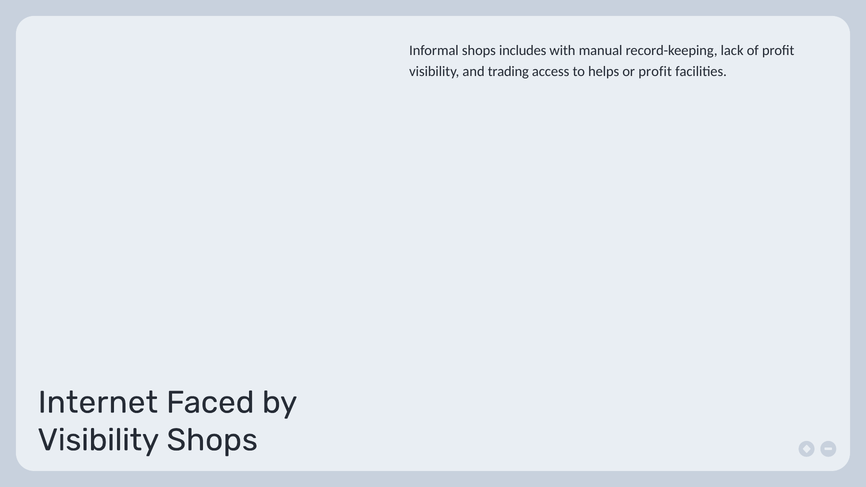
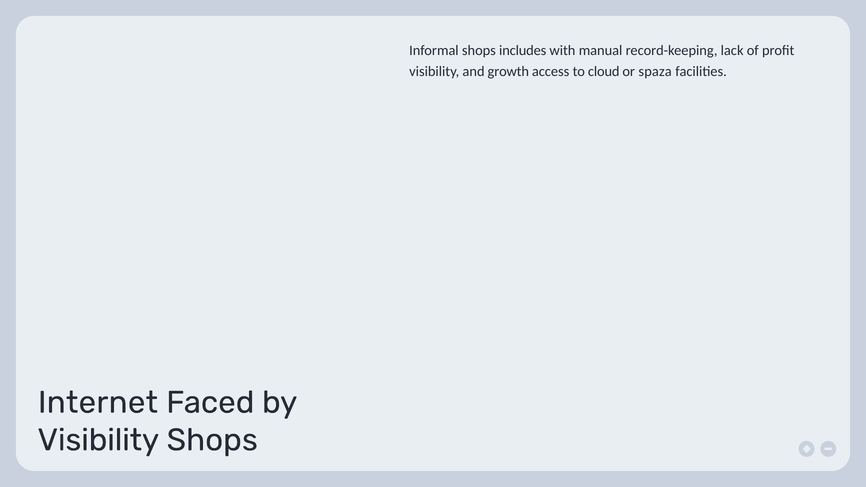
trading: trading -> growth
helps: helps -> cloud
or profit: profit -> spaza
